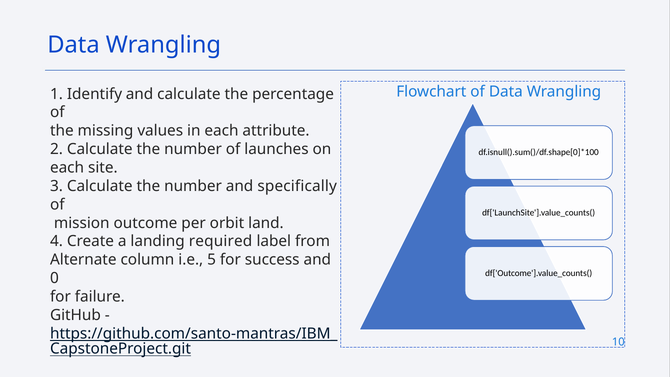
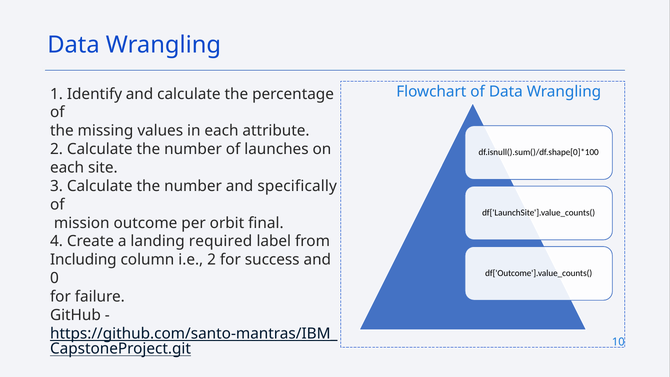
land: land -> final
Alternate: Alternate -> Including
i.e 5: 5 -> 2
